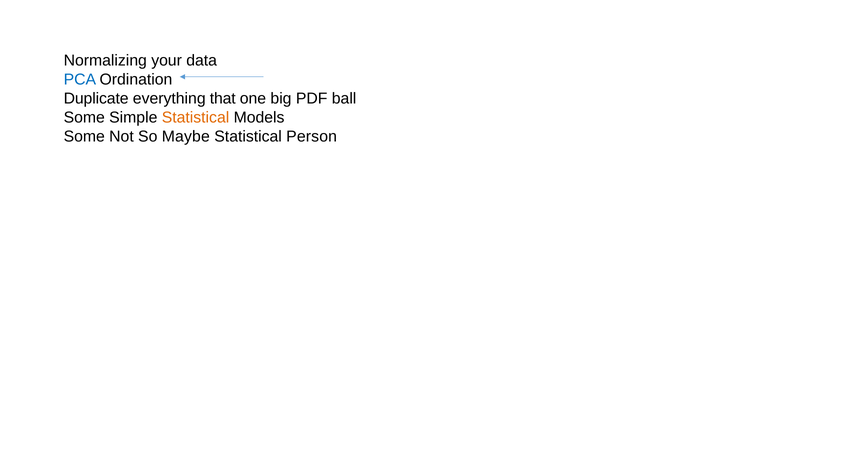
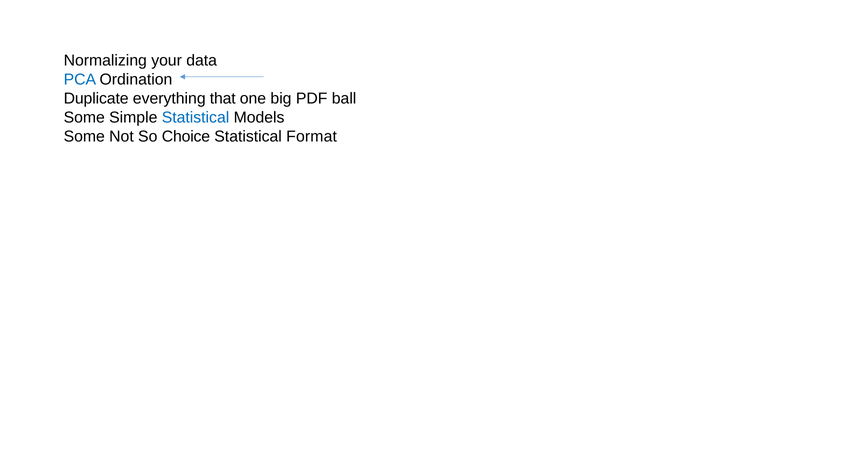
Statistical at (196, 117) colour: orange -> blue
Maybe: Maybe -> Choice
Person: Person -> Format
